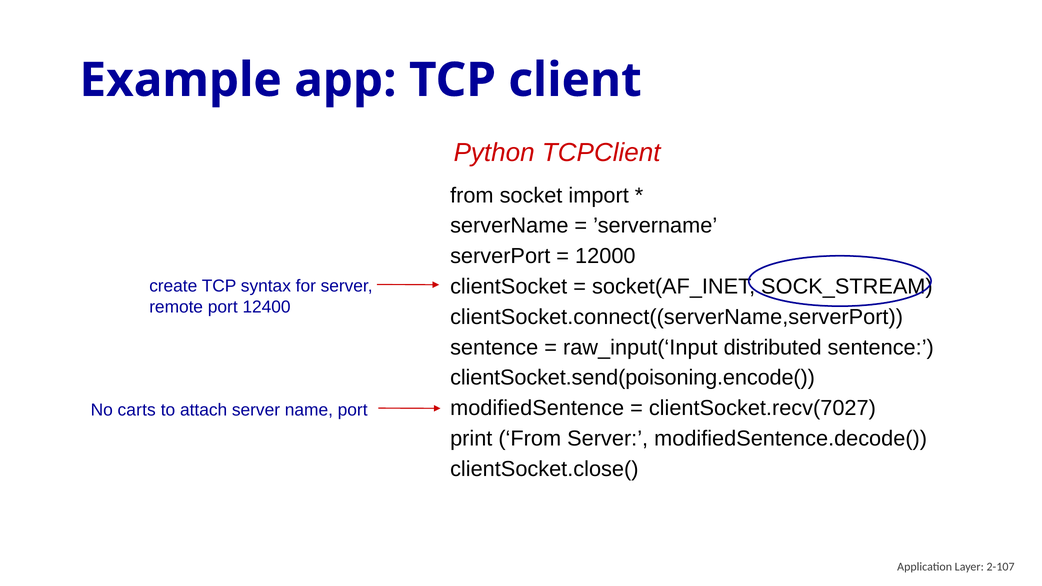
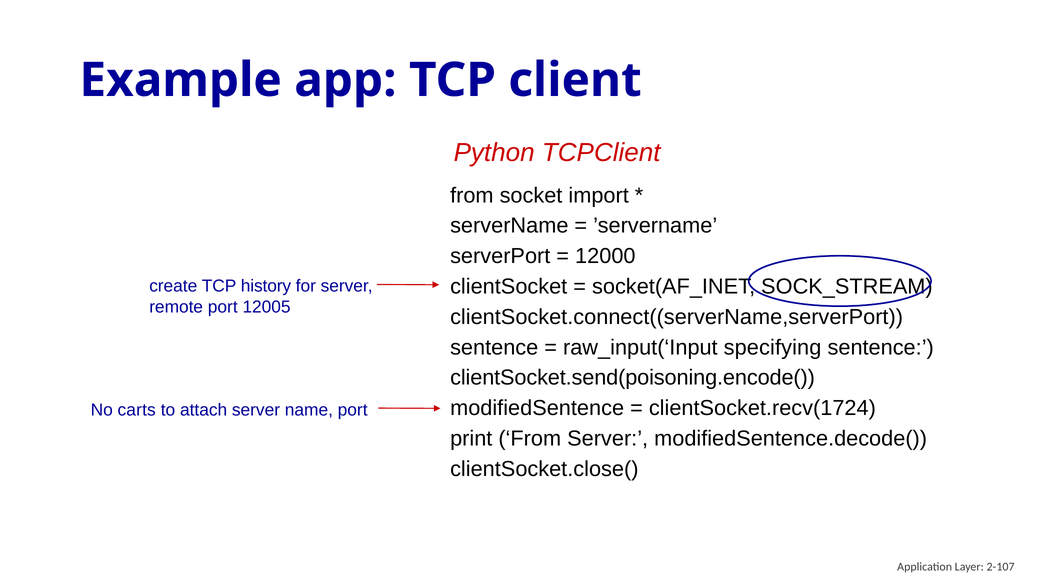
syntax: syntax -> history
12400: 12400 -> 12005
distributed: distributed -> specifying
clientSocket.recv(7027: clientSocket.recv(7027 -> clientSocket.recv(1724
